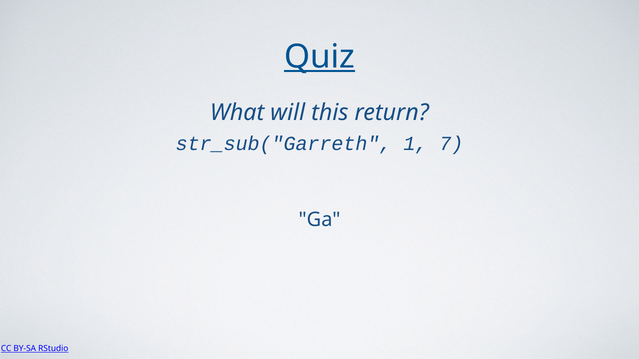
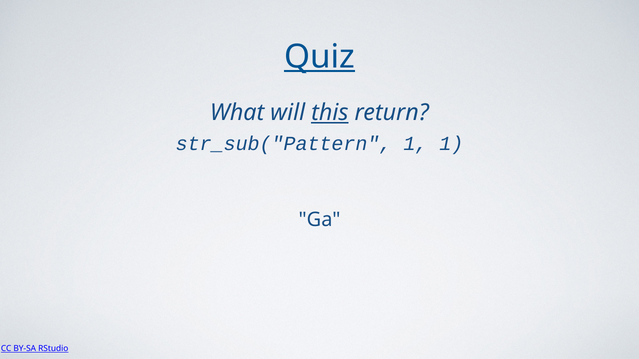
this underline: none -> present
str_sub("Garreth: str_sub("Garreth -> str_sub("Pattern
1 7: 7 -> 1
